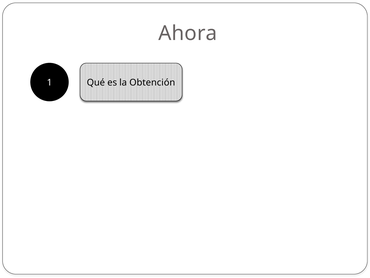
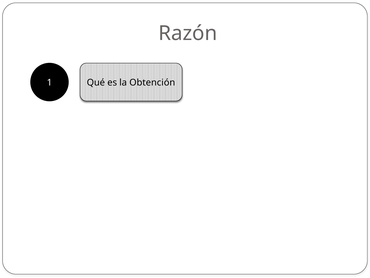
Ahora: Ahora -> Razón
